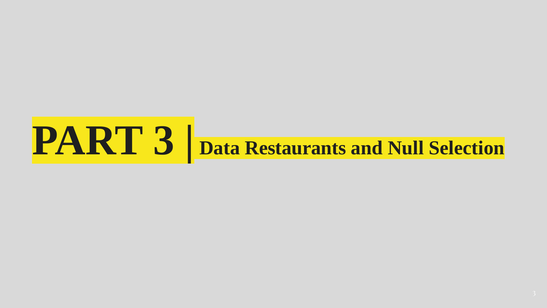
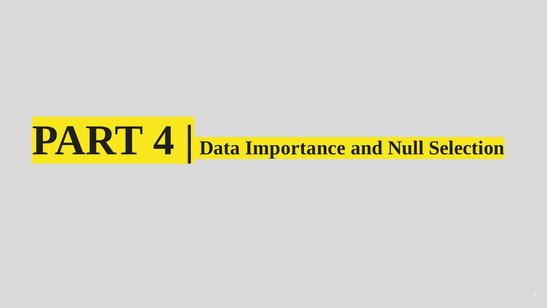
PART 3: 3 -> 4
Restaurants: Restaurants -> Importance
